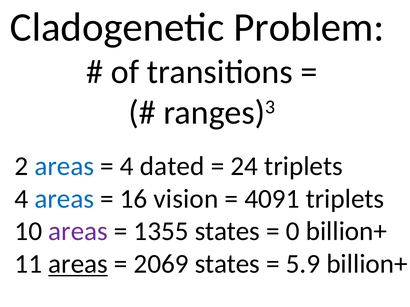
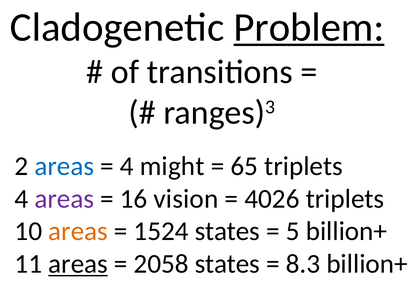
Problem underline: none -> present
dated: dated -> might
24: 24 -> 65
areas at (64, 199) colour: blue -> purple
4091: 4091 -> 4026
areas at (78, 232) colour: purple -> orange
1355: 1355 -> 1524
0: 0 -> 5
2069: 2069 -> 2058
5.9: 5.9 -> 8.3
